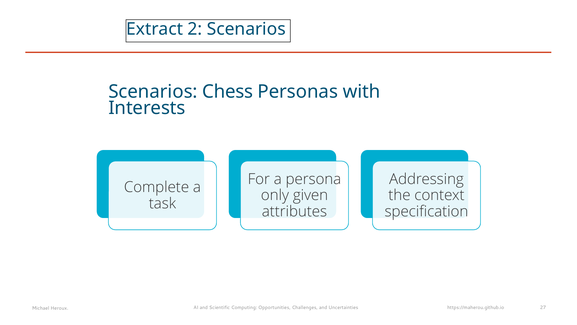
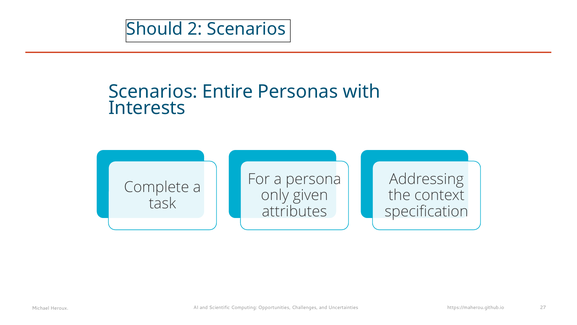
Extract: Extract -> Should
Chess: Chess -> Entire
